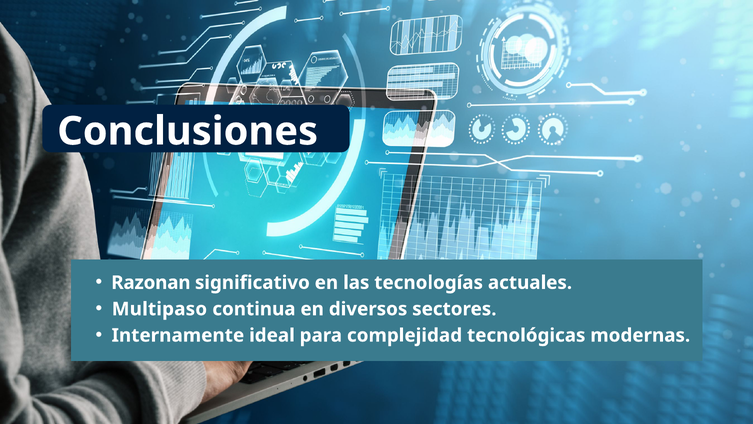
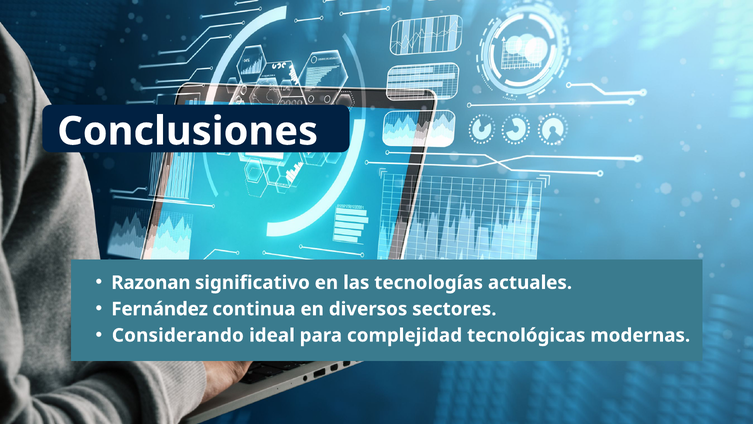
Multipaso: Multipaso -> Fernández
Internamente: Internamente -> Considerando
